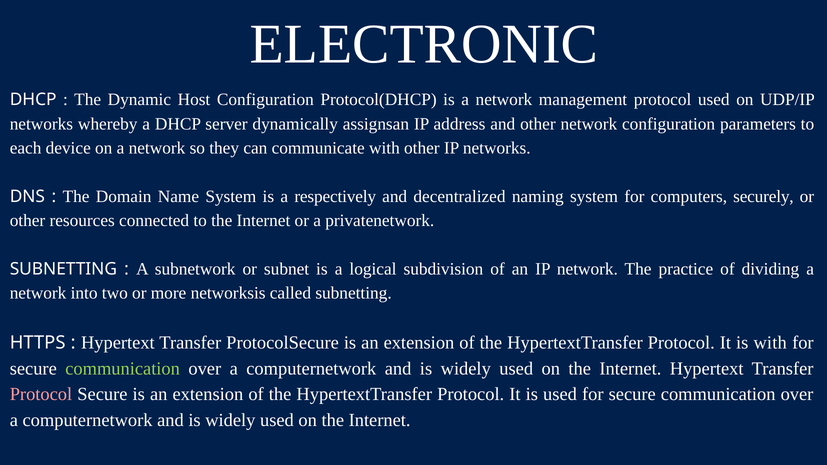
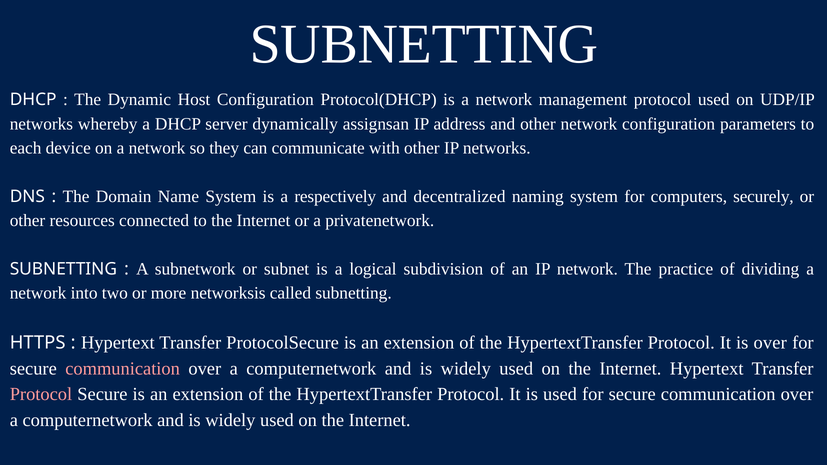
ELECTRONIC at (424, 44): ELECTRONIC -> SUBNETTING
is with: with -> over
communication at (123, 369) colour: light green -> pink
